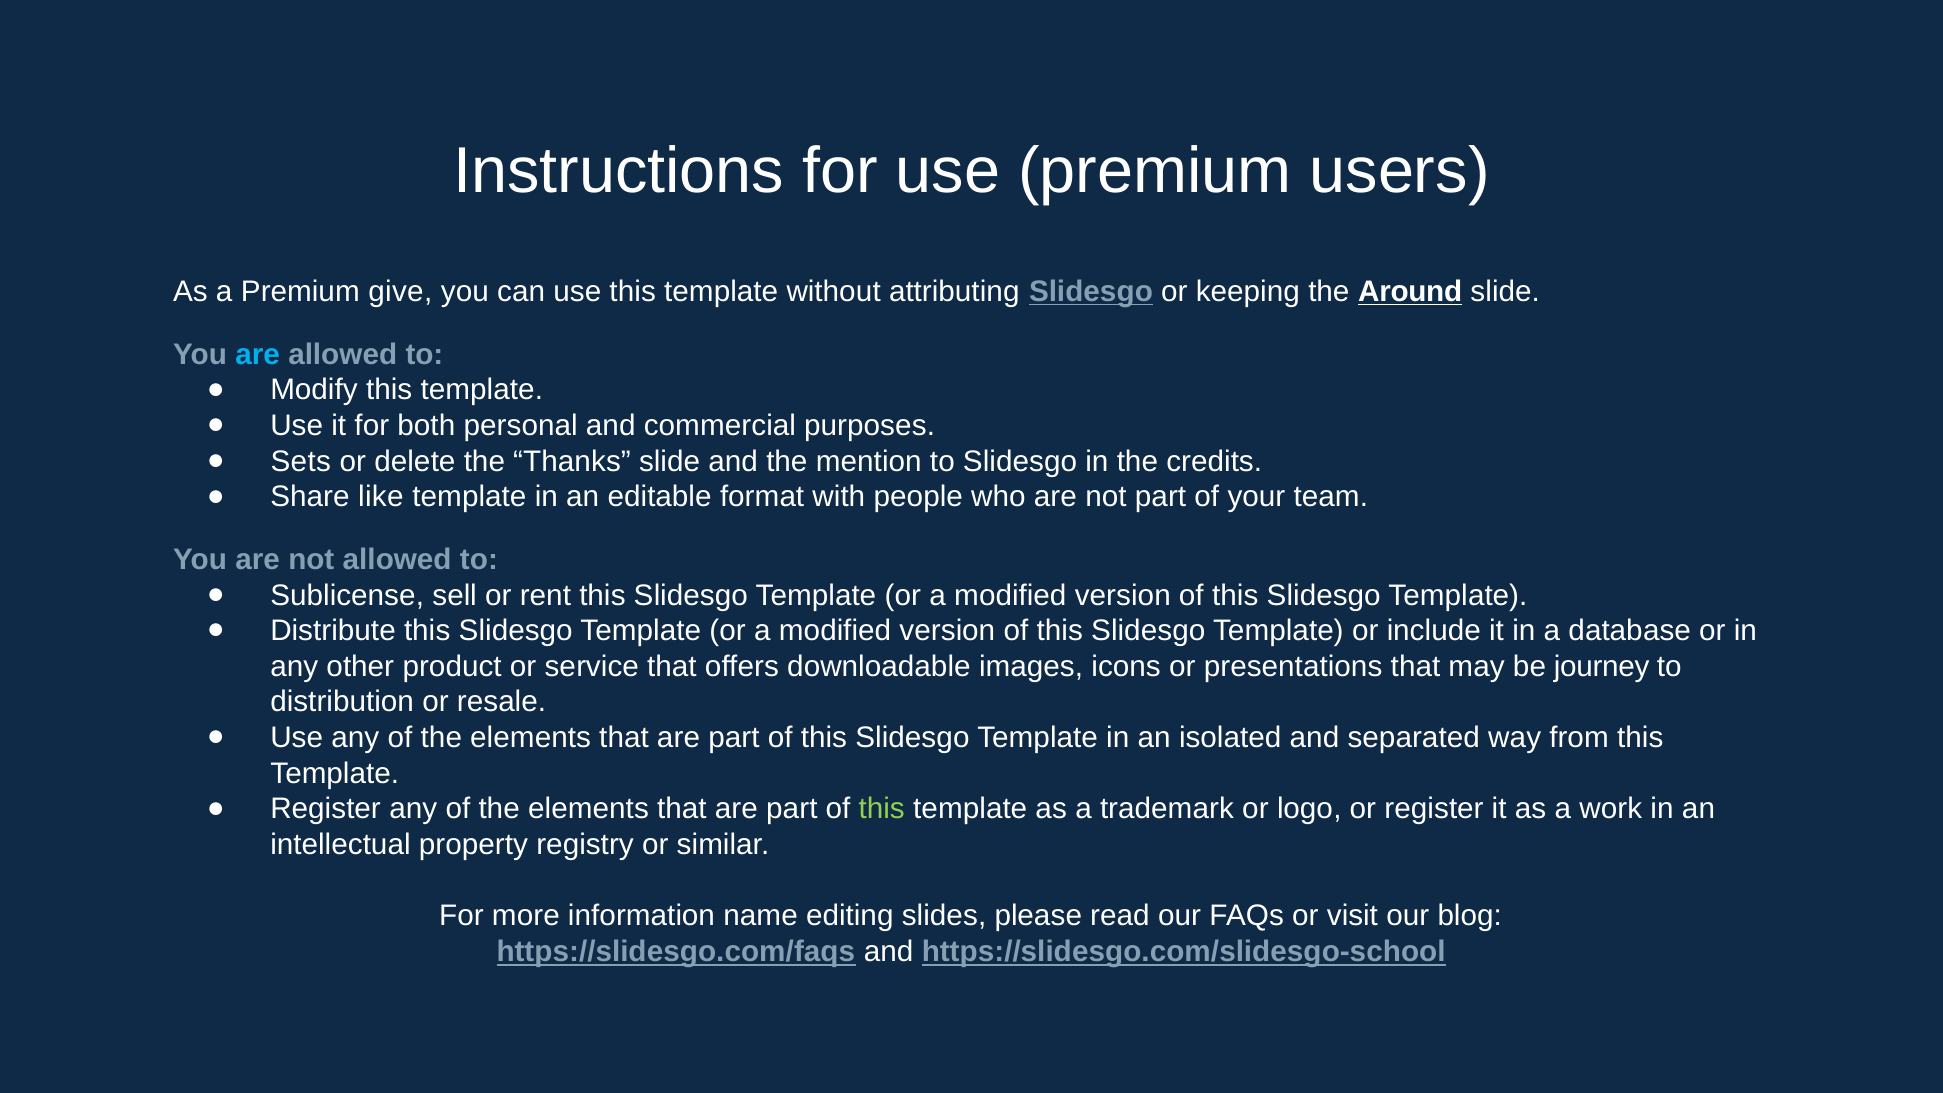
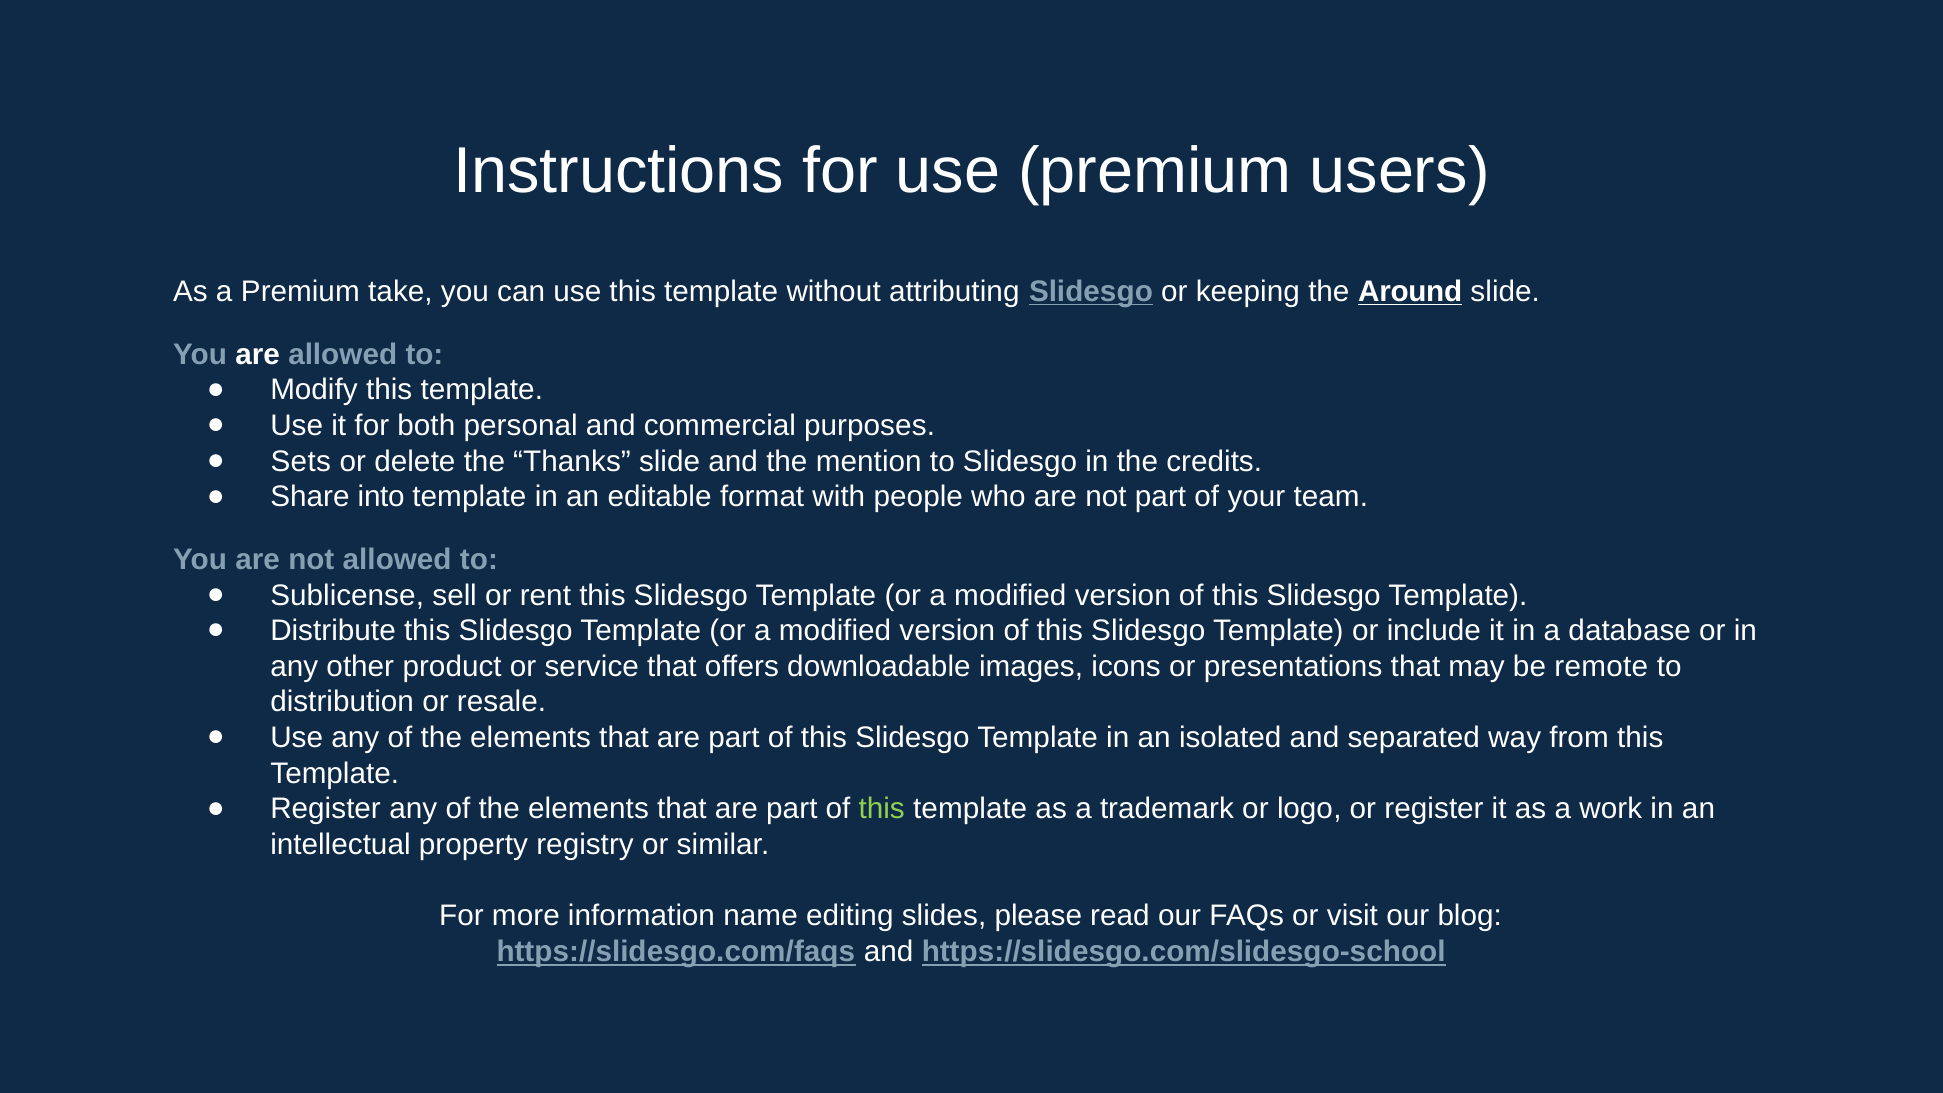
give: give -> take
are at (258, 354) colour: light blue -> white
like: like -> into
journey: journey -> remote
